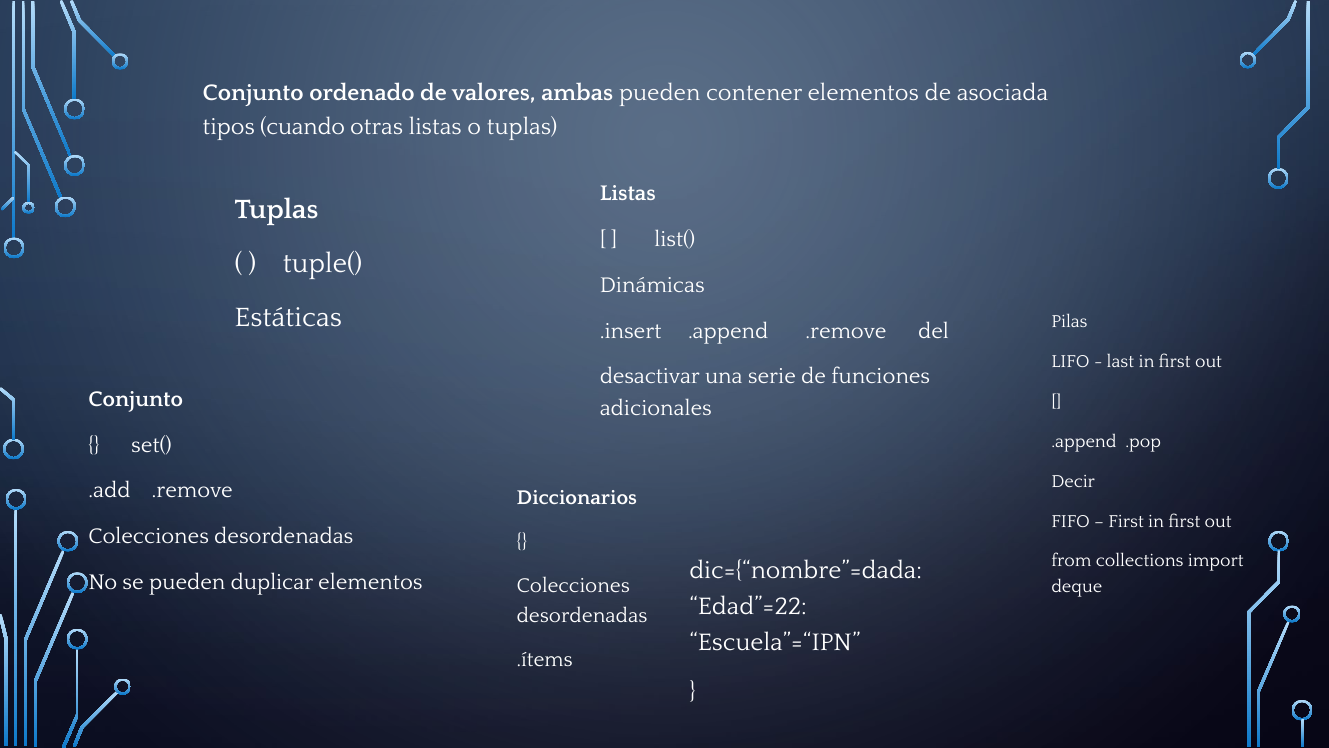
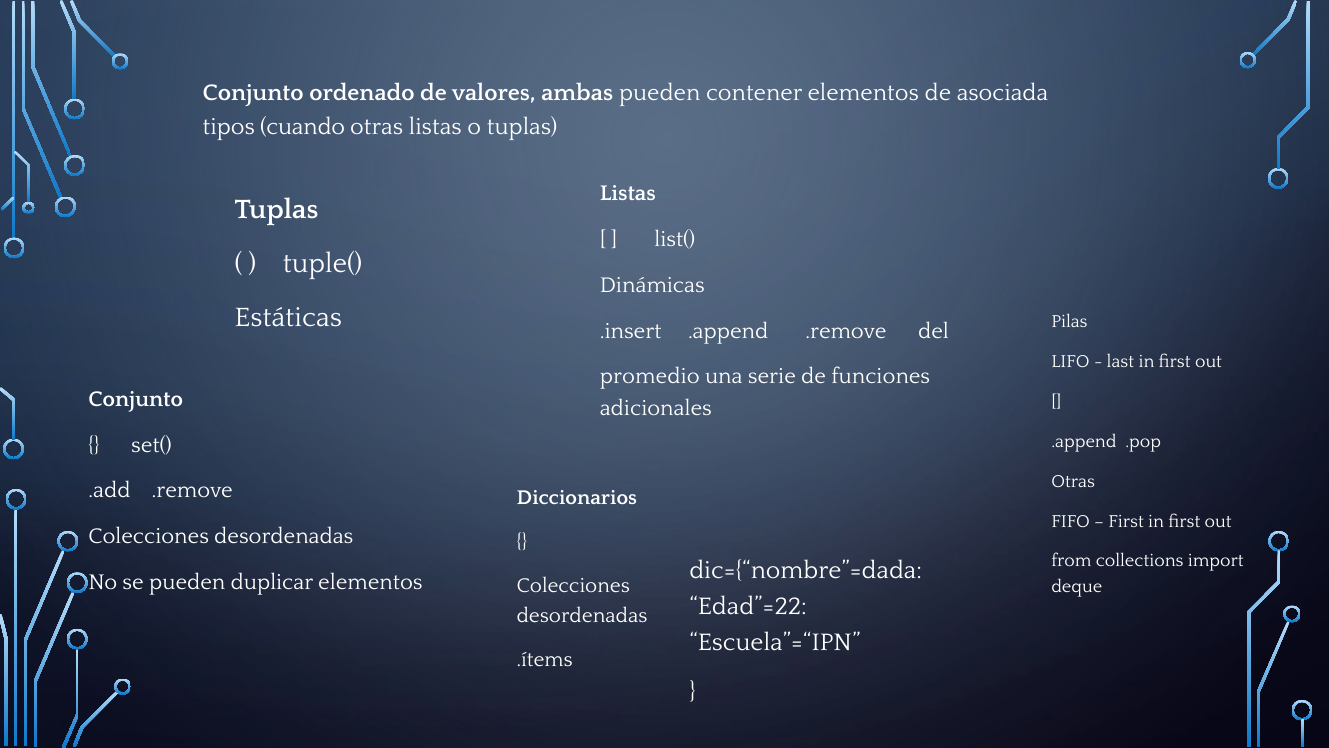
desactivar: desactivar -> promedio
Decir at (1073, 481): Decir -> Otras
